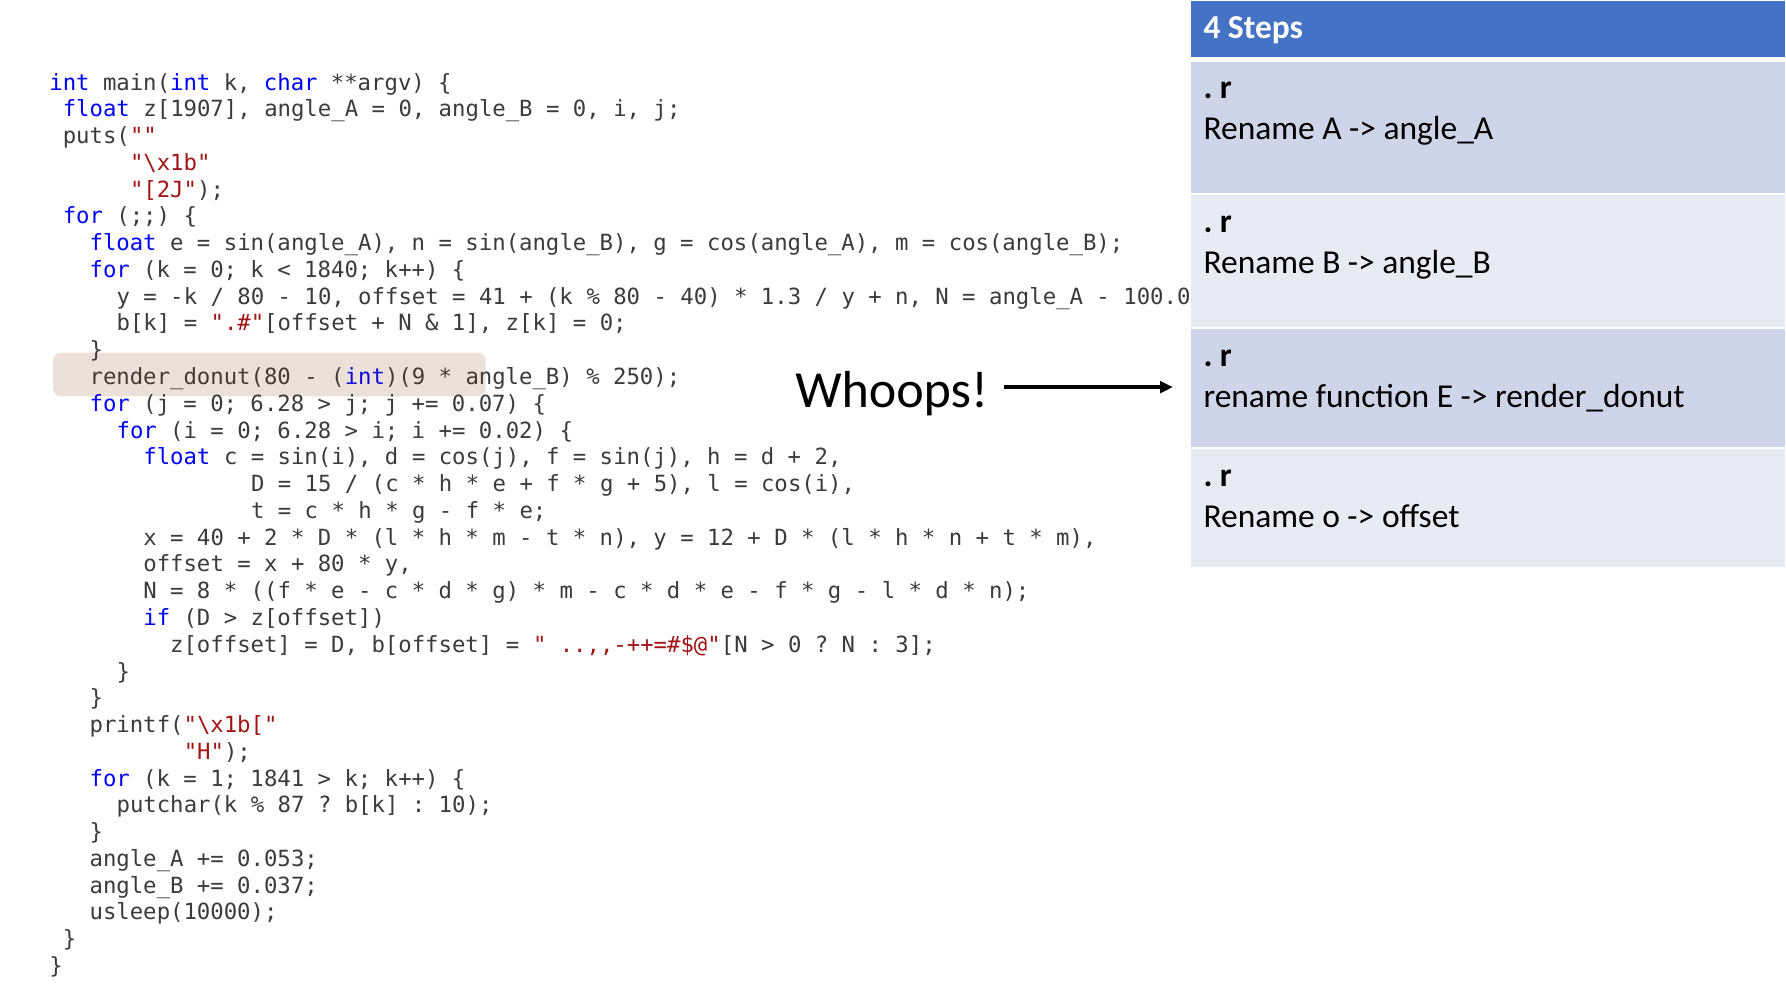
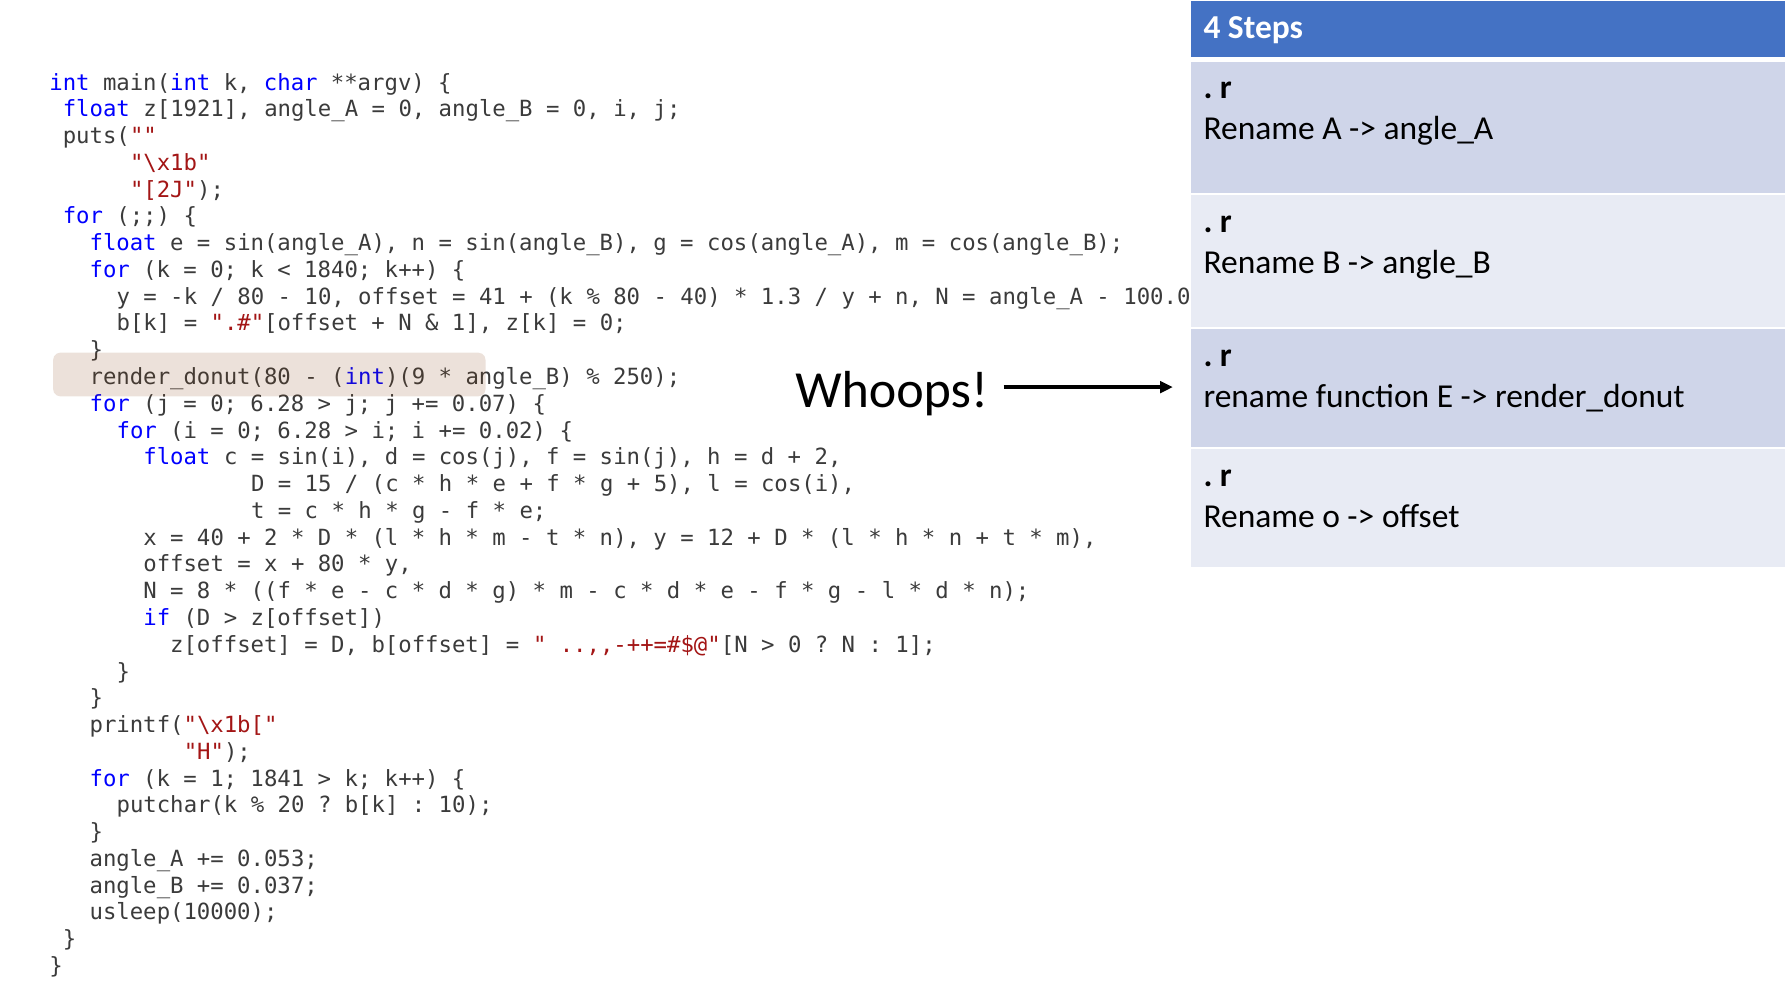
z[1907: z[1907 -> z[1921
3 at (916, 645): 3 -> 1
87: 87 -> 20
